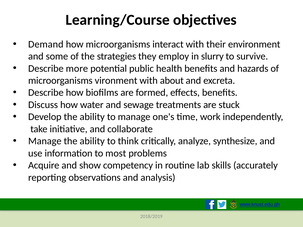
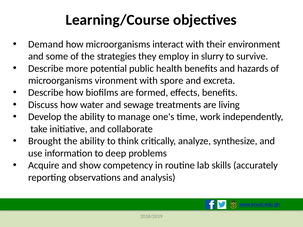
about: about -> spore
stuck: stuck -> living
Manage at (45, 141): Manage -> Brought
most: most -> deep
